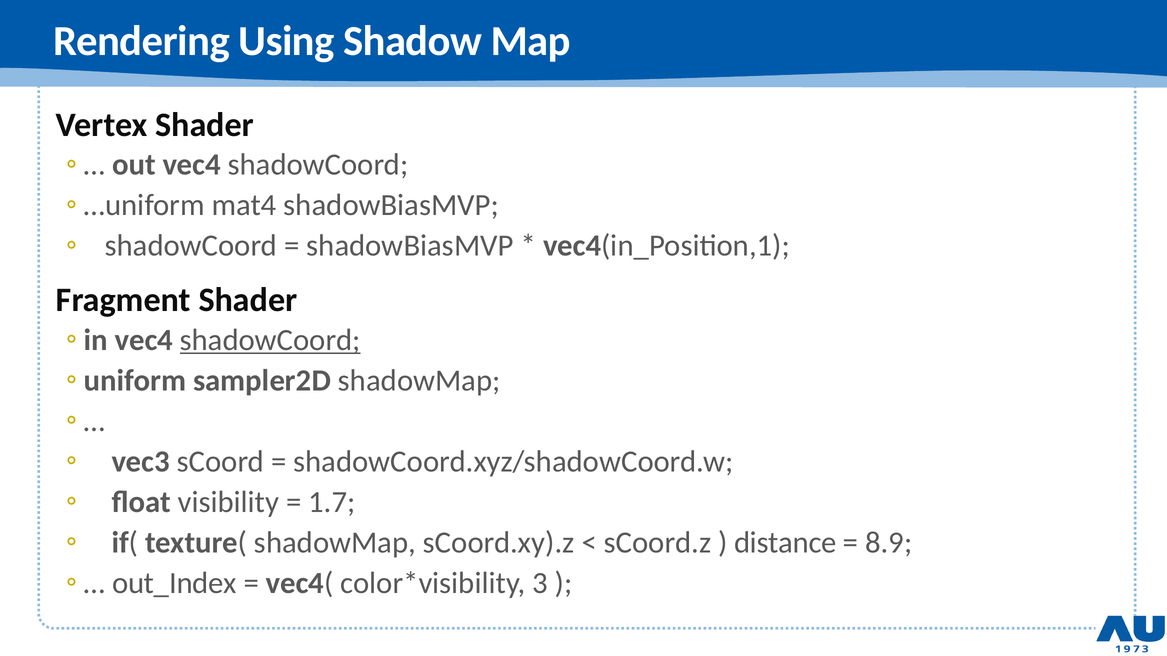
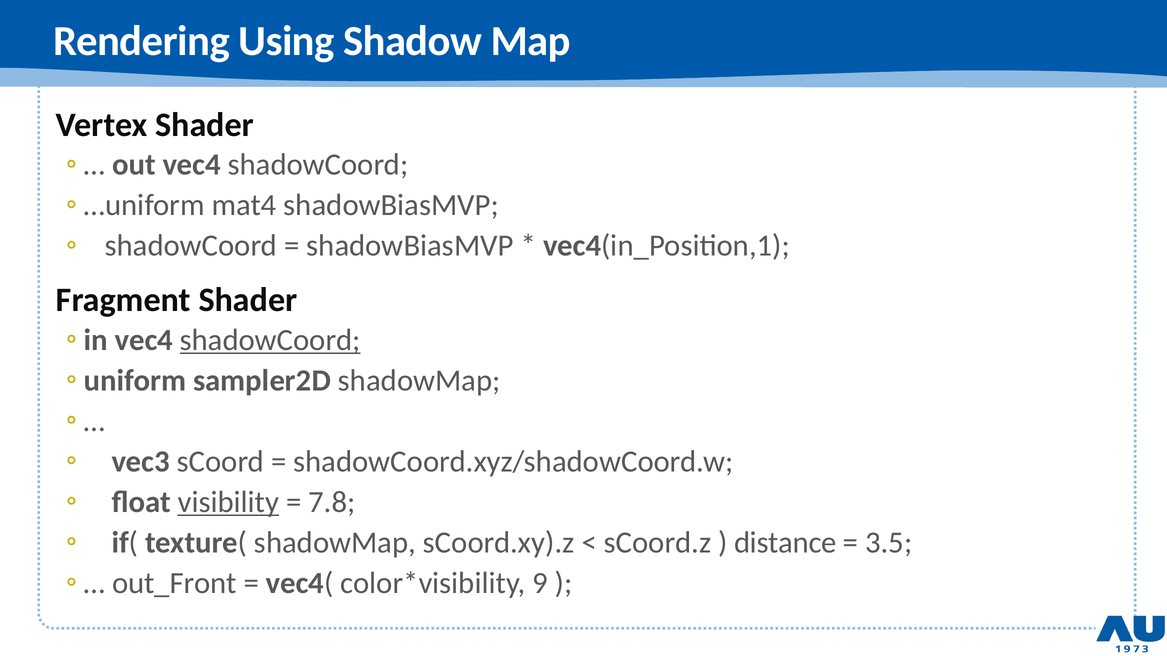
visibility underline: none -> present
1.7: 1.7 -> 7.8
8.9: 8.9 -> 3.5
out_Index: out_Index -> out_Front
3: 3 -> 9
